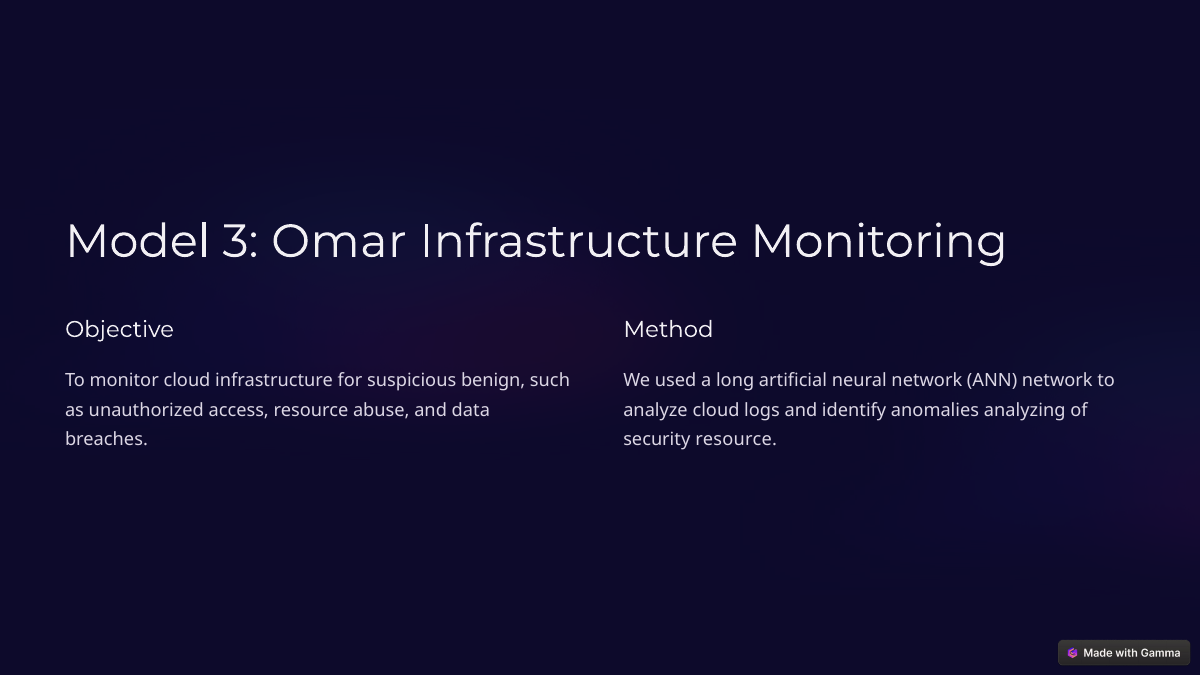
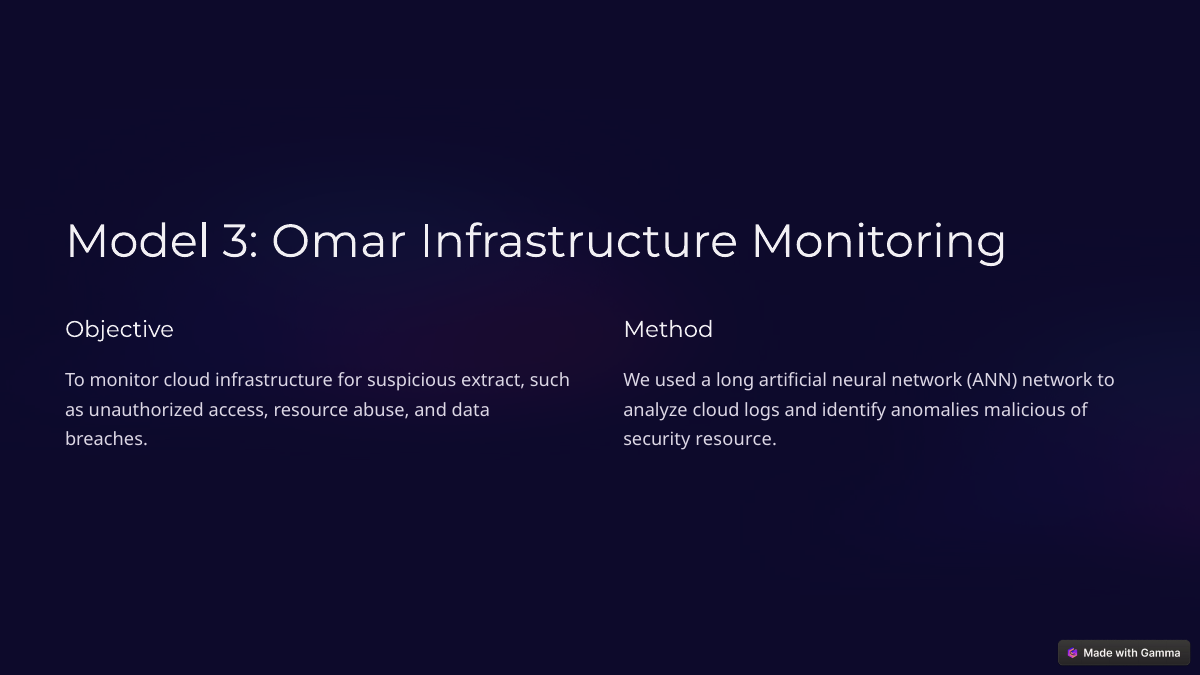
benign: benign -> extract
analyzing: analyzing -> malicious
